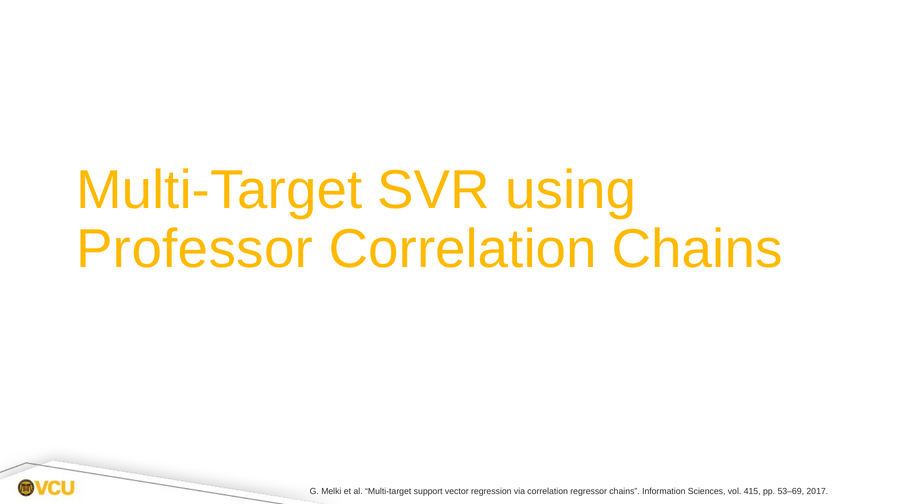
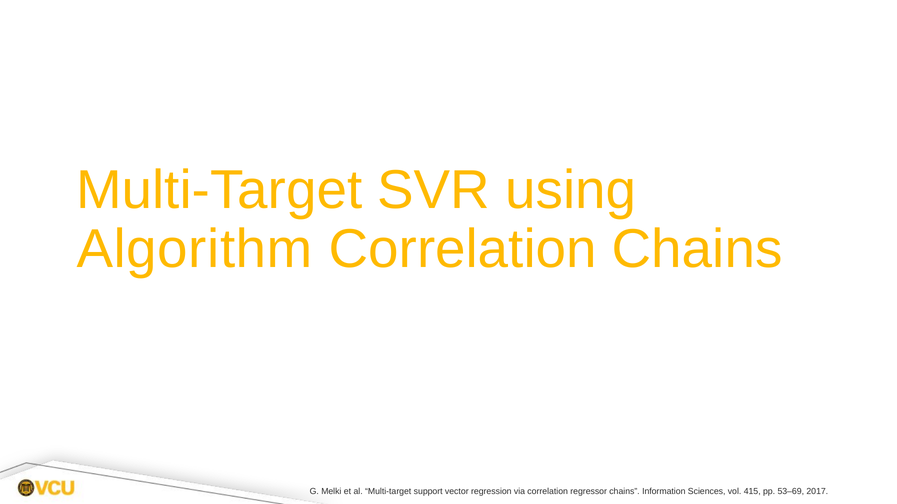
Professor: Professor -> Algorithm
